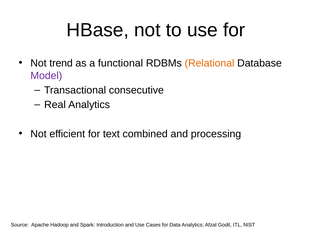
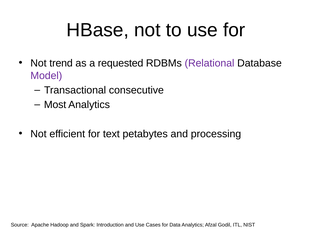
functional: functional -> requested
Relational colour: orange -> purple
Real: Real -> Most
combined: combined -> petabytes
